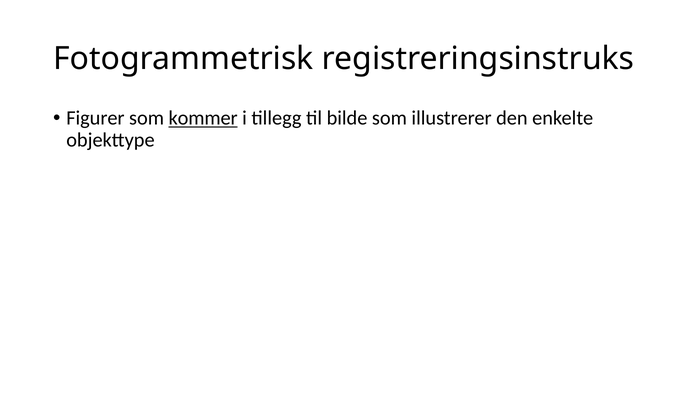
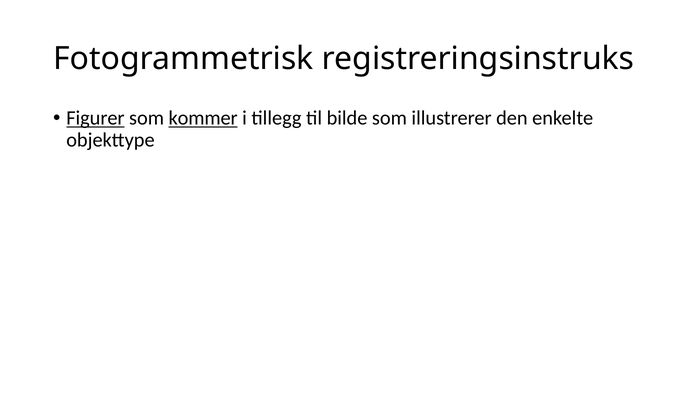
Figurer underline: none -> present
